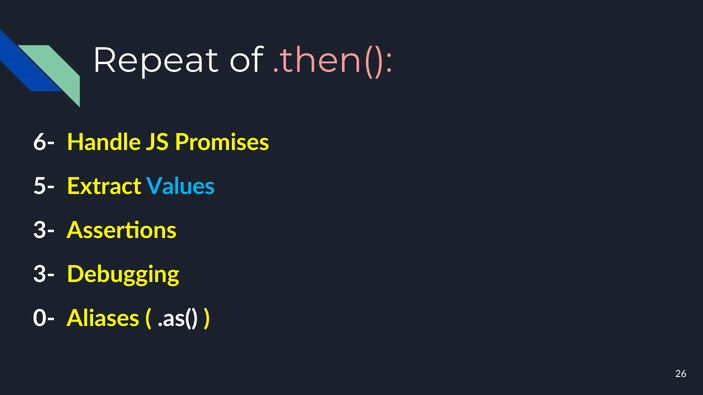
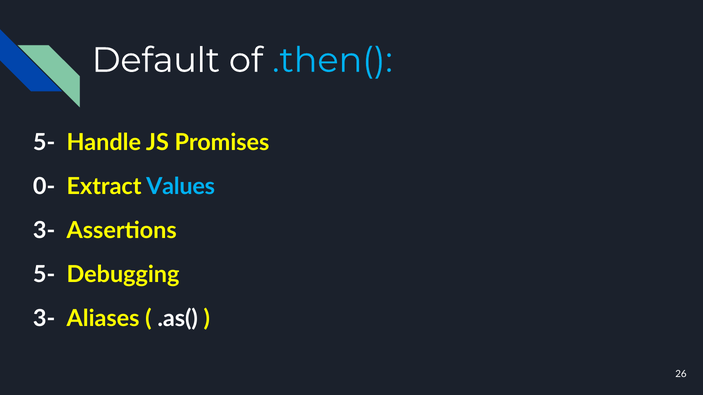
Repeat: Repeat -> Default
.then( colour: pink -> light blue
6- at (44, 143): 6- -> 5-
5-: 5- -> 0-
3- at (44, 275): 3- -> 5-
0- at (44, 319): 0- -> 3-
